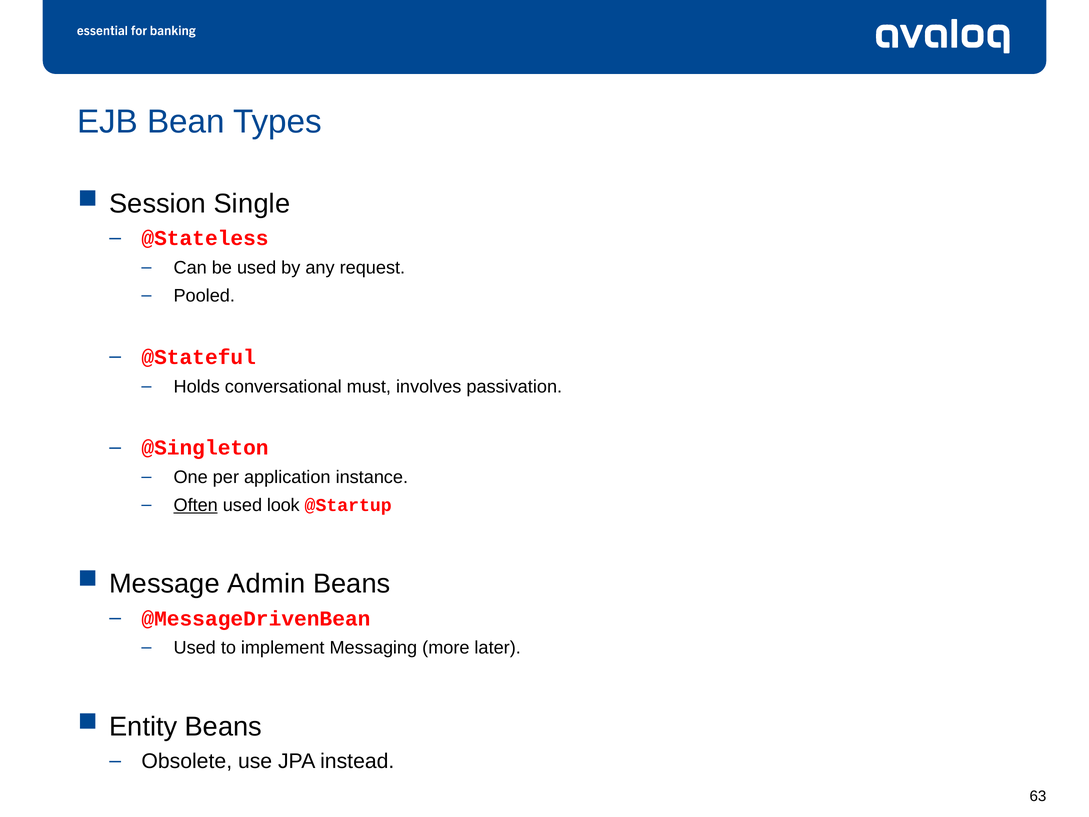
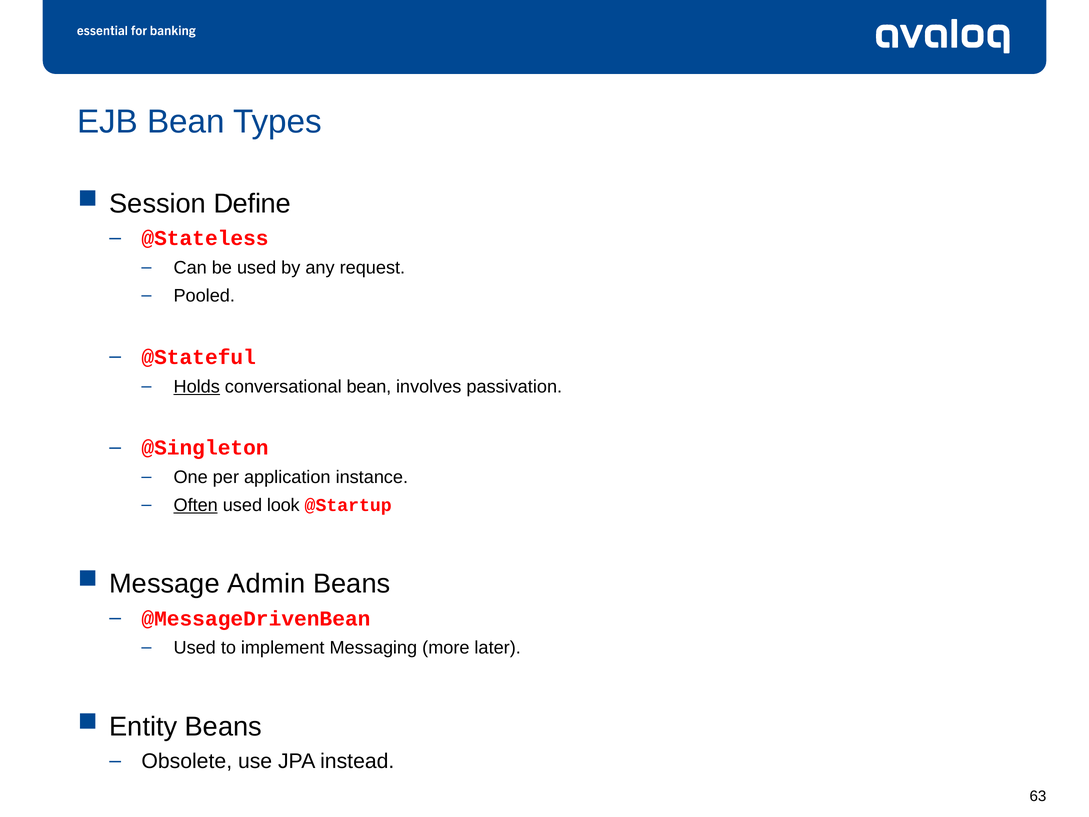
Single: Single -> Define
Holds underline: none -> present
conversational must: must -> bean
